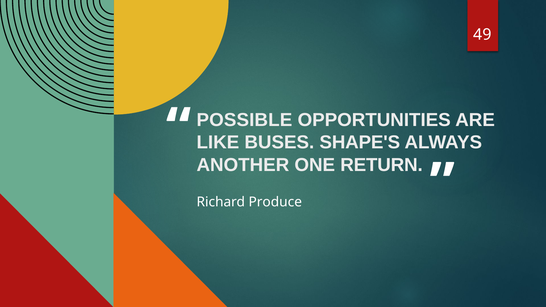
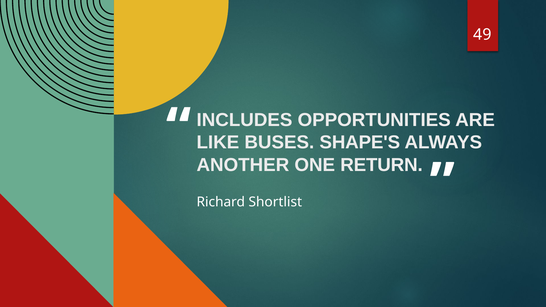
POSSIBLE: POSSIBLE -> INCLUDES
Produce: Produce -> Shortlist
